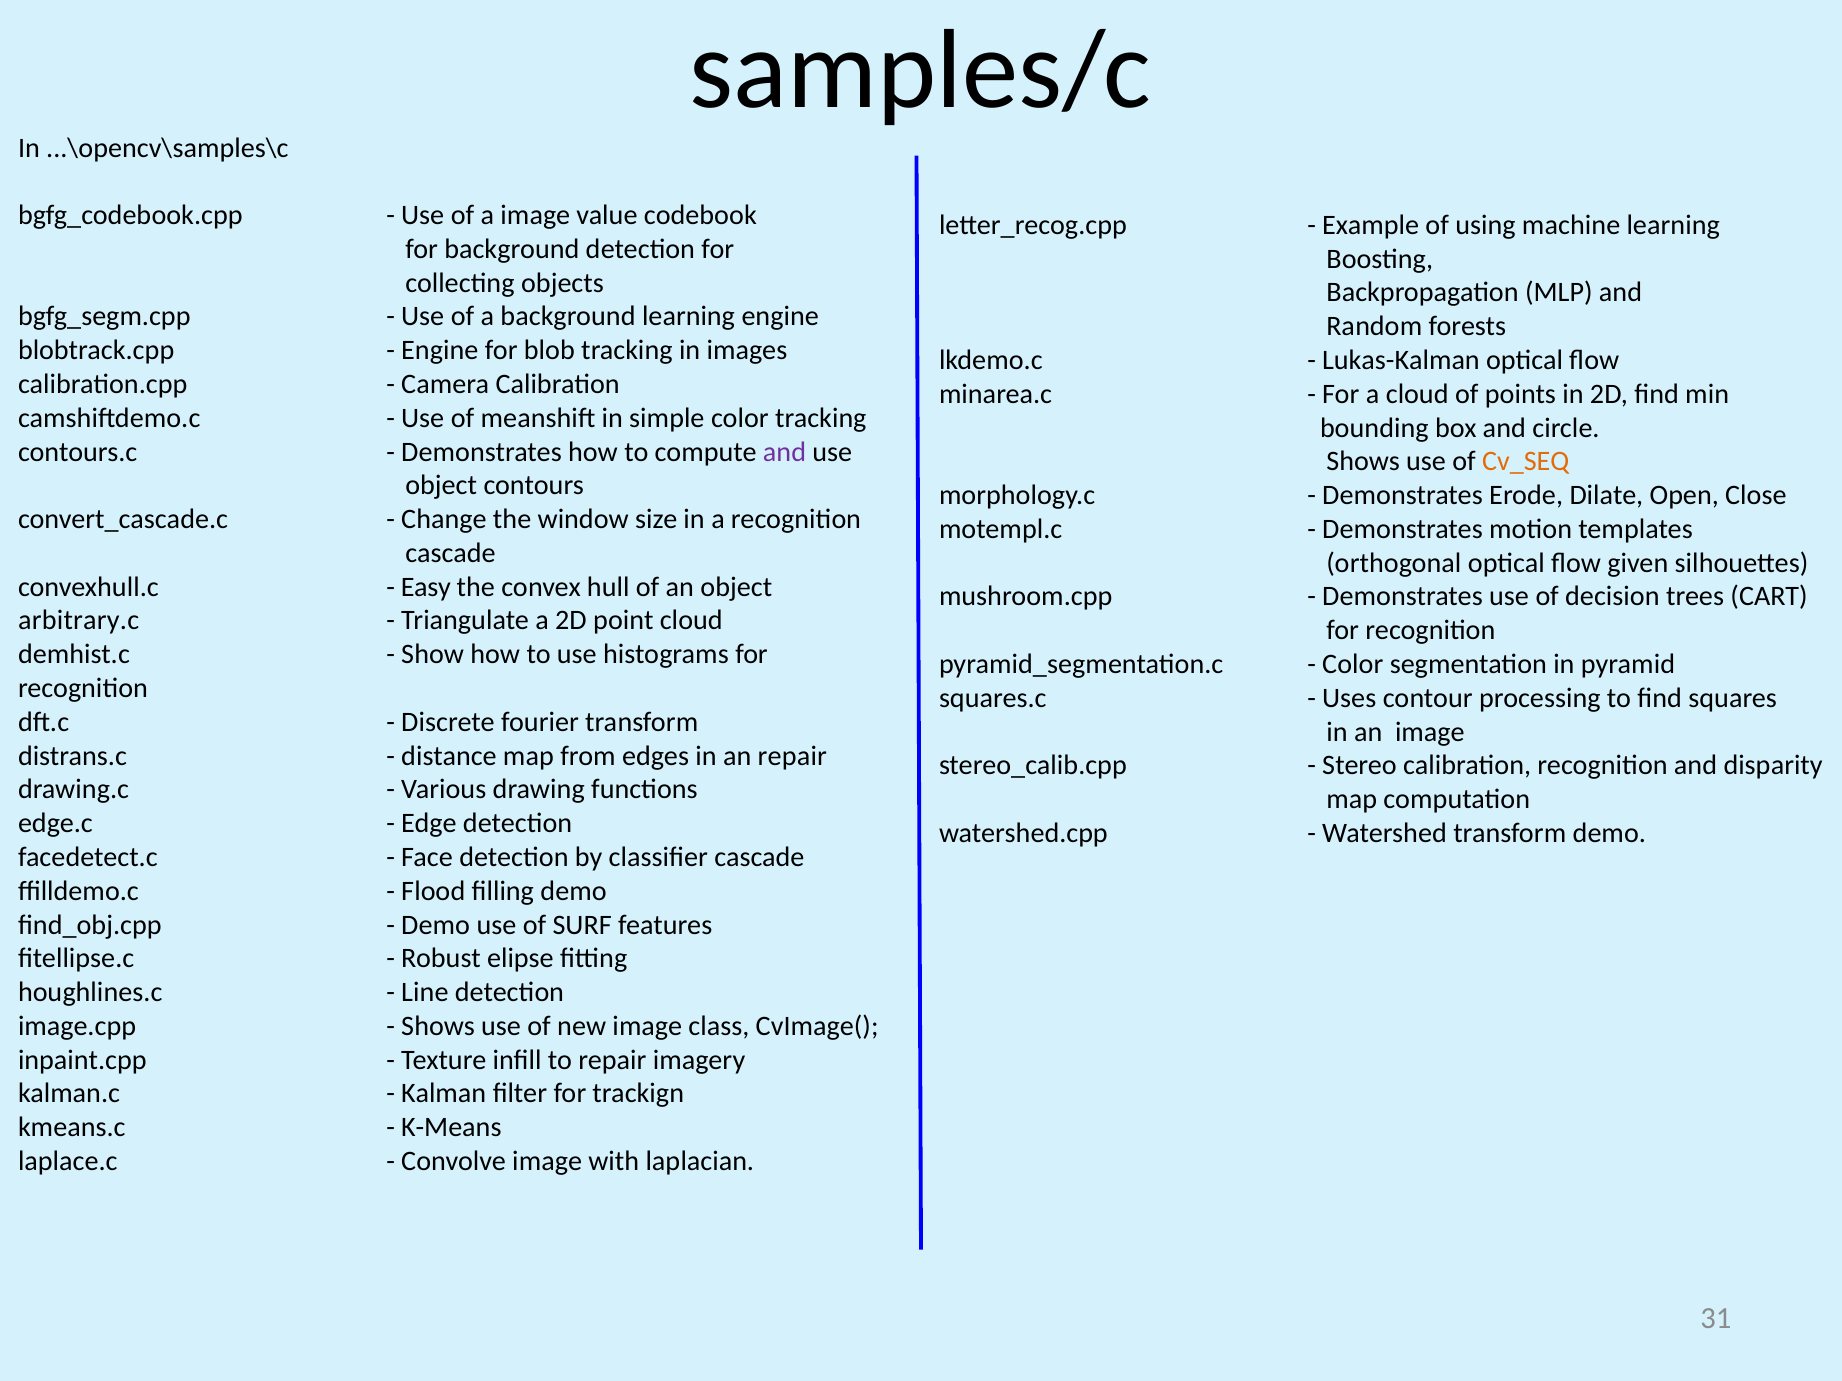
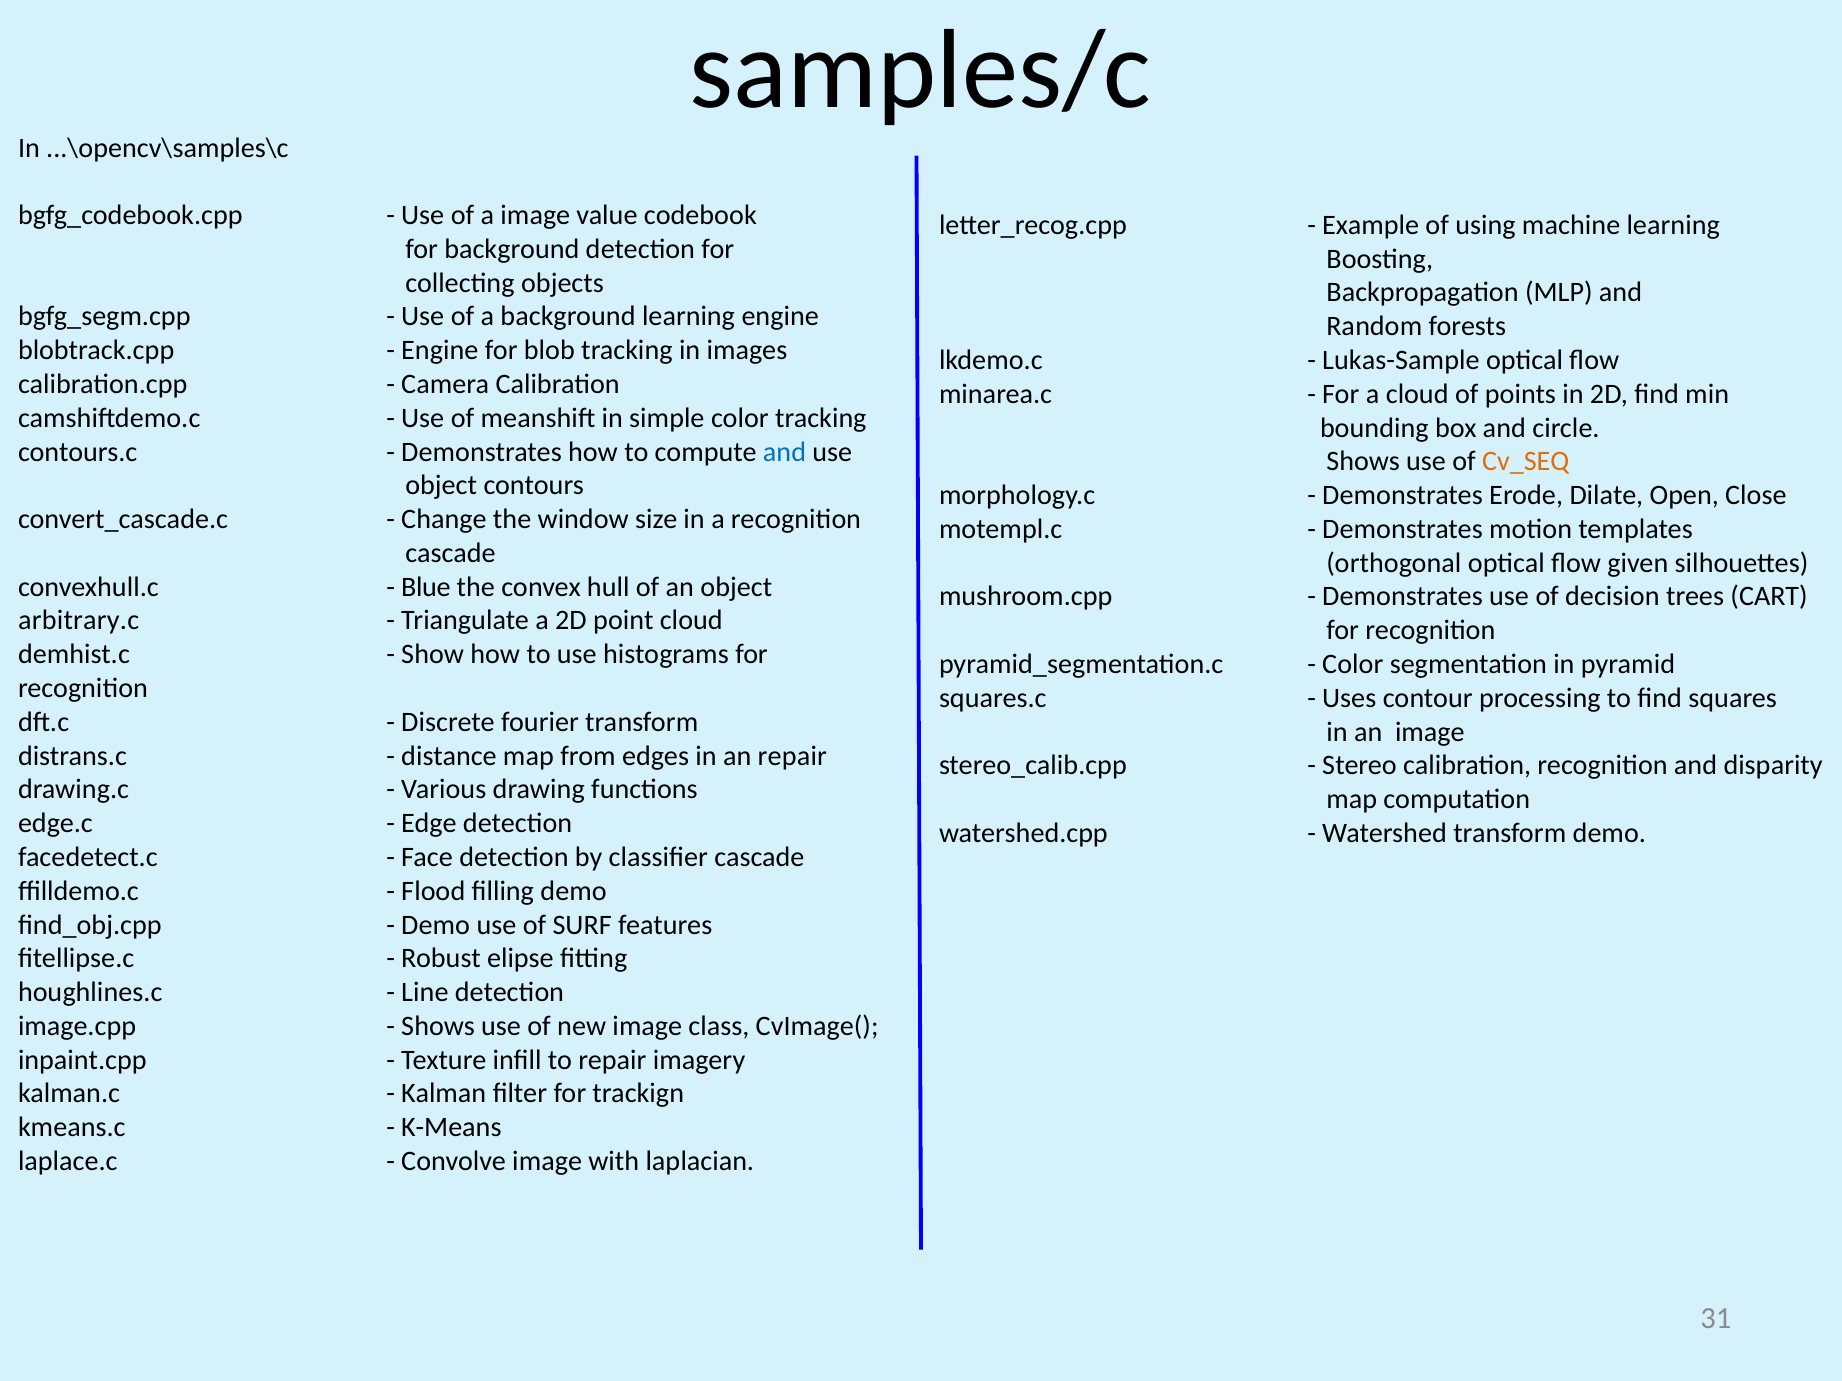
Lukas-Kalman: Lukas-Kalman -> Lukas-Sample
and at (784, 452) colour: purple -> blue
Easy: Easy -> Blue
